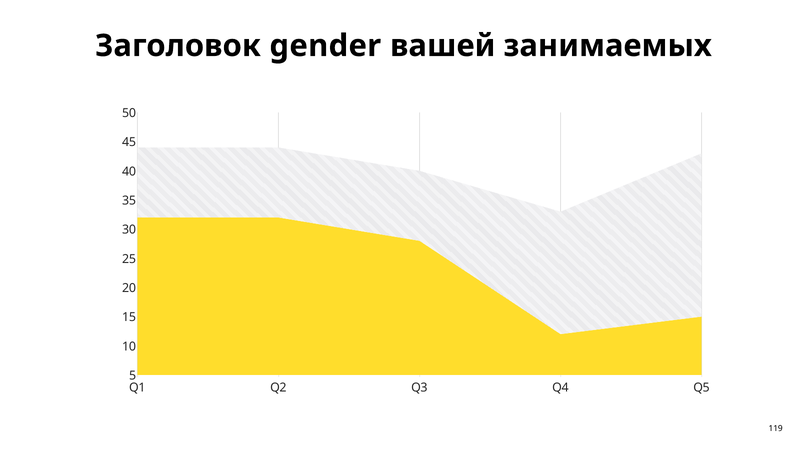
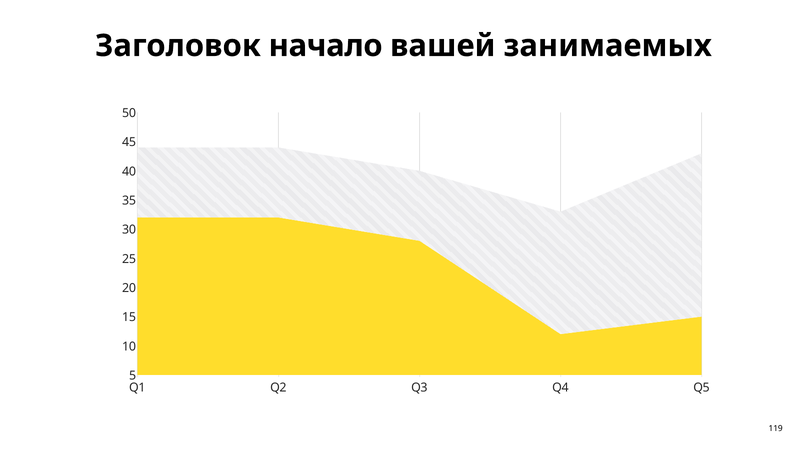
gender: gender -> начало
